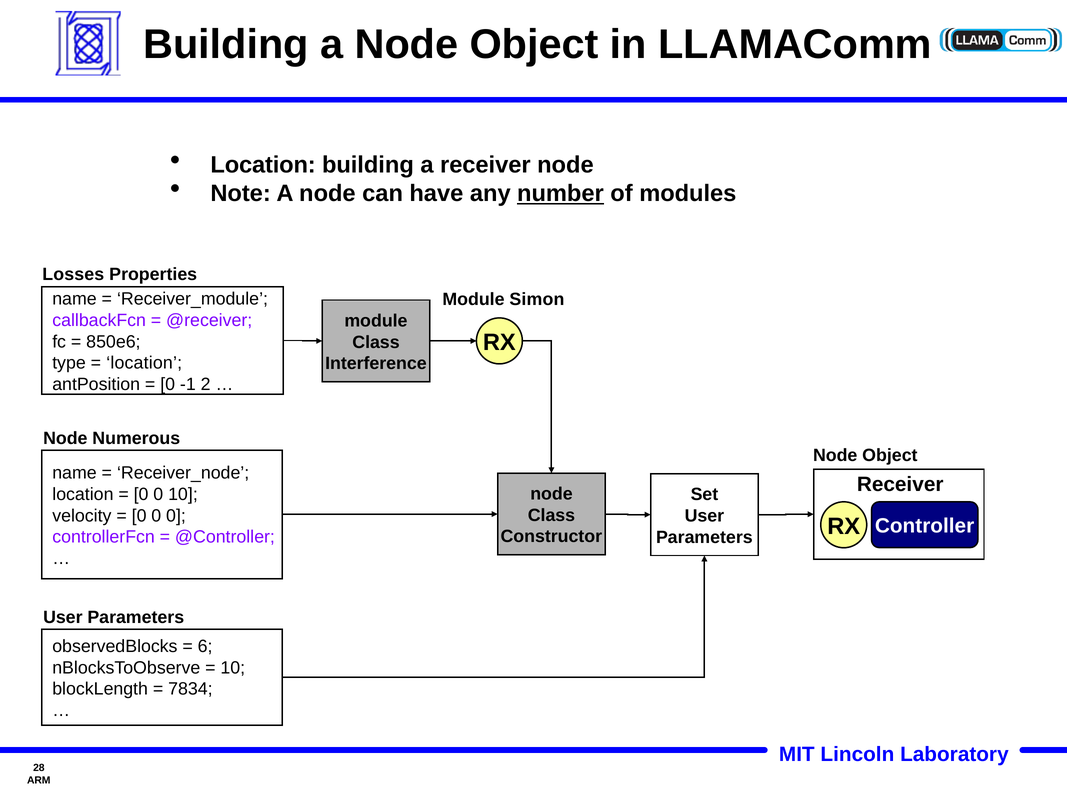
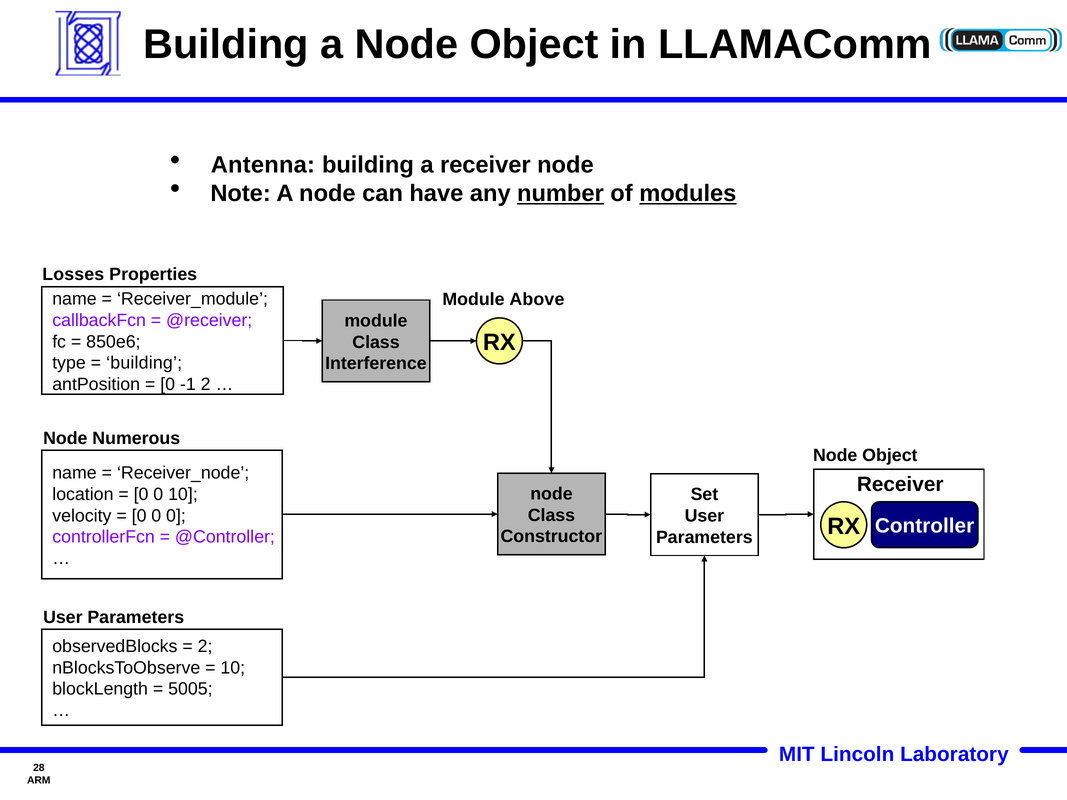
Location at (263, 165): Location -> Antenna
modules underline: none -> present
Simon: Simon -> Above
location at (144, 363): location -> building
6 at (205, 647): 6 -> 2
7834: 7834 -> 5005
